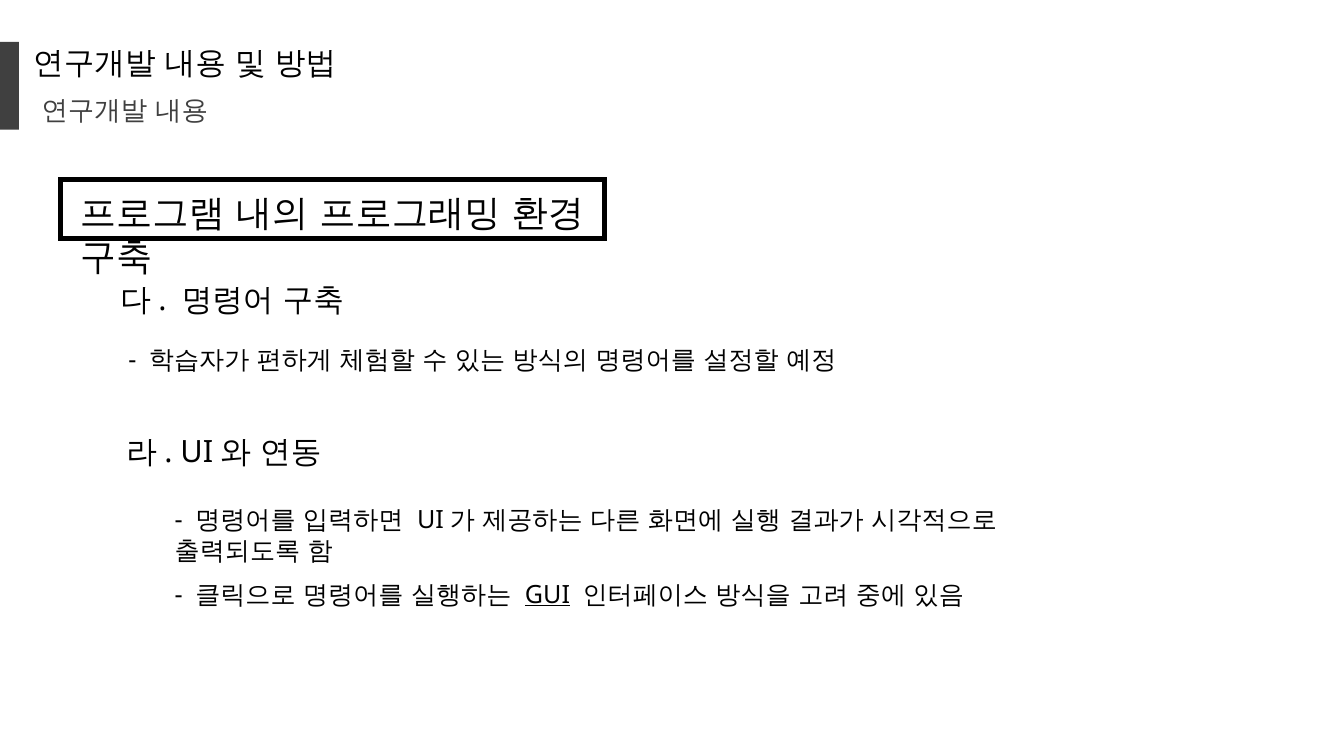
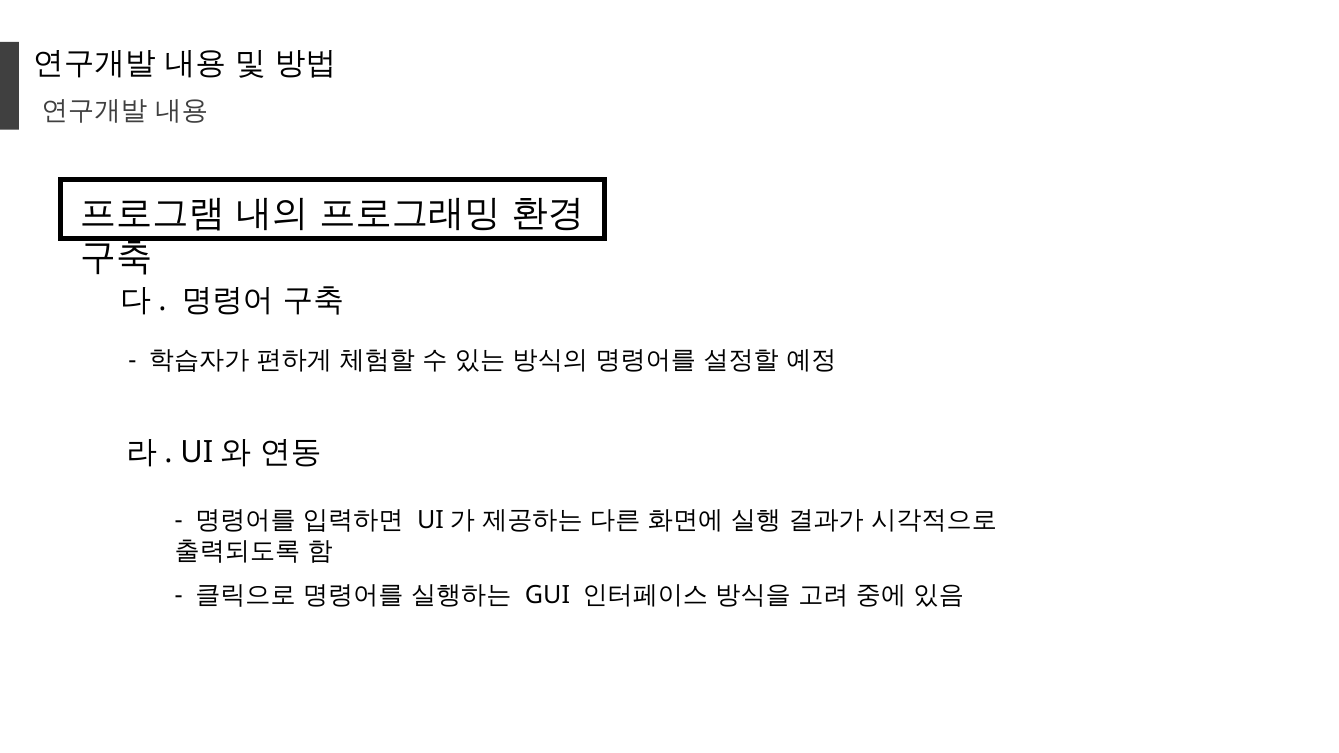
GUI underline: present -> none
